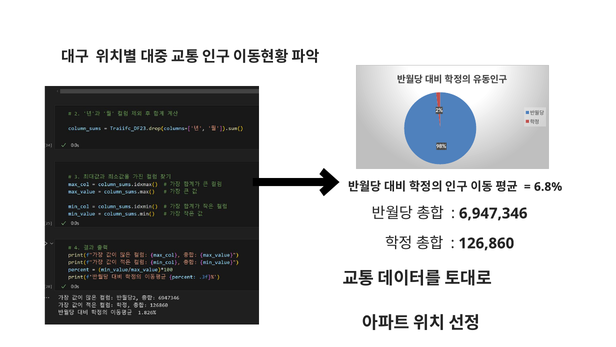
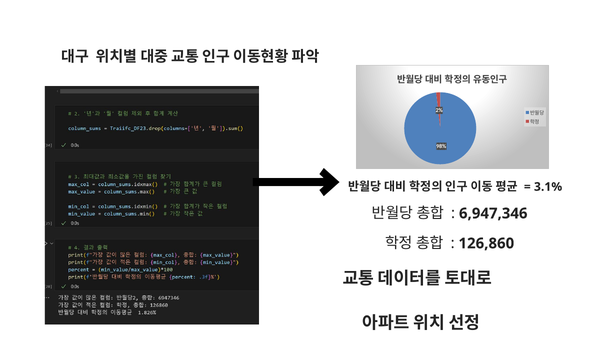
6.8%: 6.8% -> 3.1%
